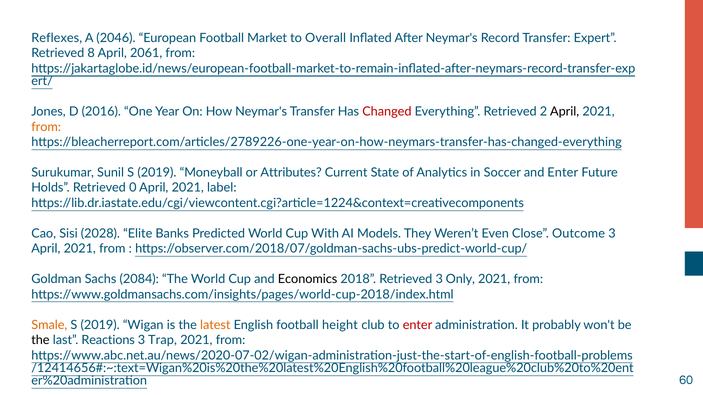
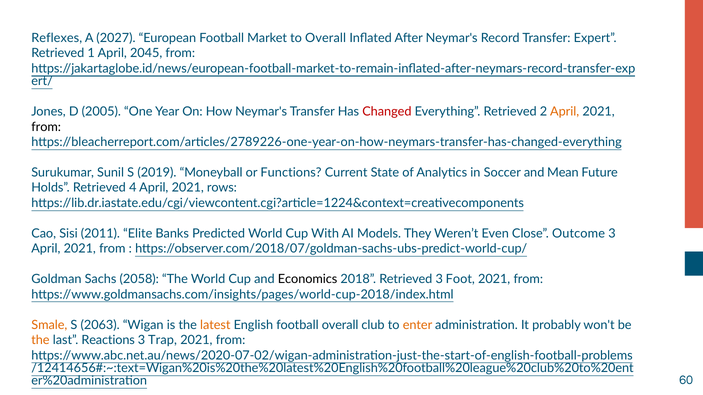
2046: 2046 -> 2027
8: 8 -> 1
2061: 2061 -> 2045
2016: 2016 -> 2005
April at (565, 112) colour: black -> orange
from at (46, 127) colour: orange -> black
Attributes: Attributes -> Functions
and Enter: Enter -> Mean
0: 0 -> 4
label: label -> rows
2028: 2028 -> 2011
2084: 2084 -> 2058
Only: Only -> Foot
2019 at (100, 325): 2019 -> 2063
football height: height -> overall
enter at (418, 325) colour: red -> orange
the at (40, 341) colour: black -> orange
